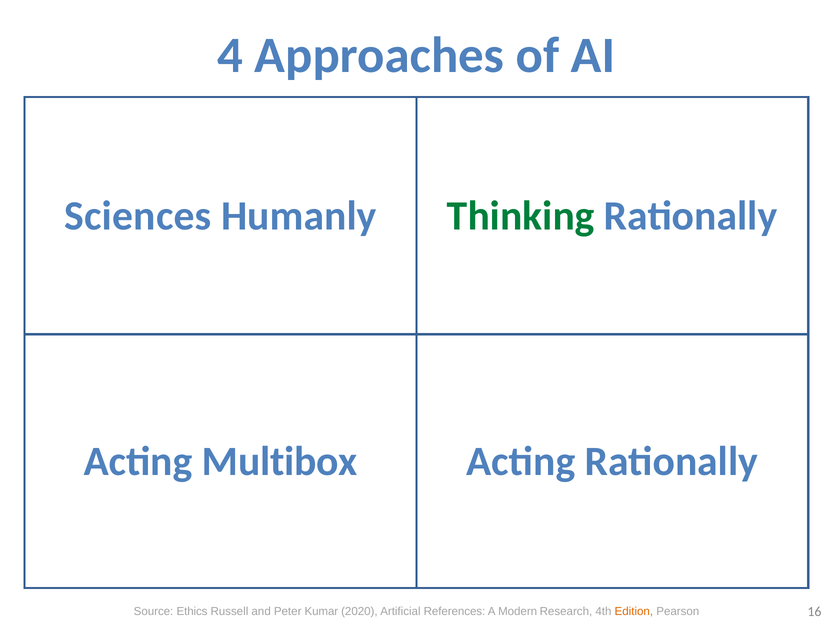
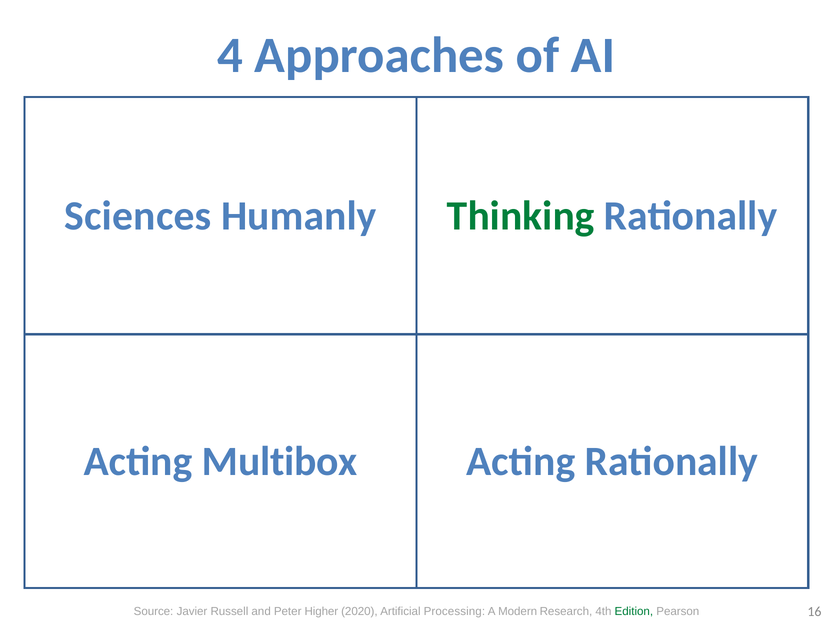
Ethics: Ethics -> Javier
Kumar: Kumar -> Higher
References: References -> Processing
Edition colour: orange -> green
